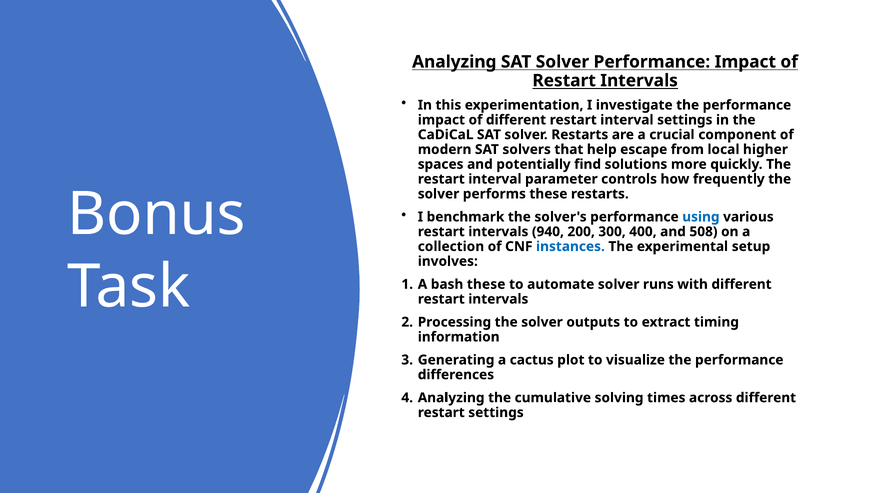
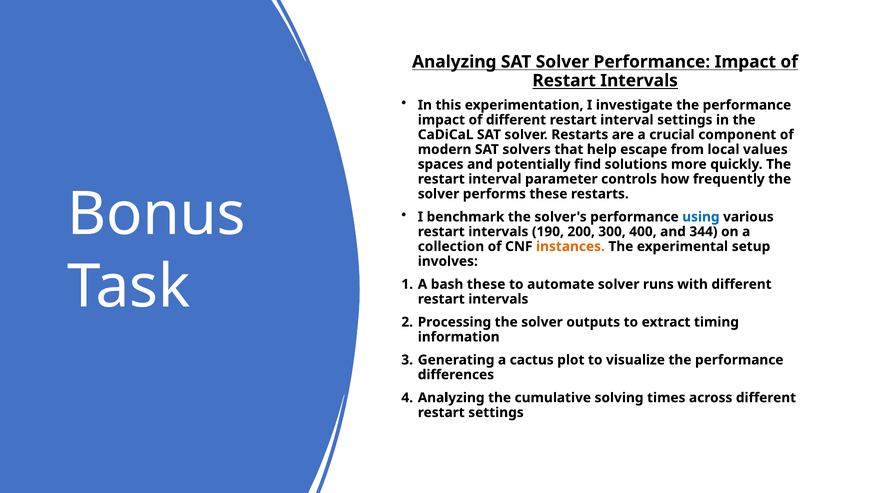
higher: higher -> values
940: 940 -> 190
508: 508 -> 344
instances colour: blue -> orange
